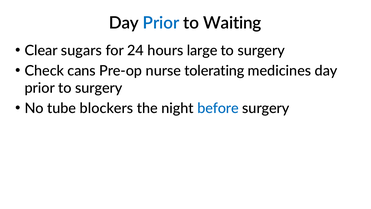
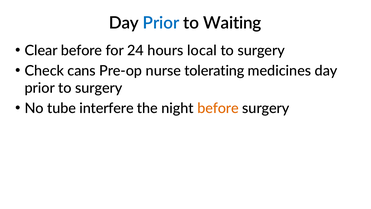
Clear sugars: sugars -> before
large: large -> local
blockers: blockers -> interfere
before at (218, 108) colour: blue -> orange
